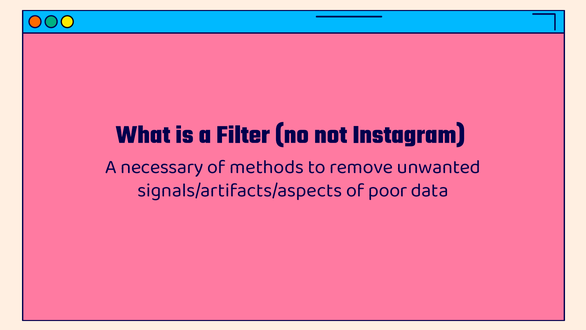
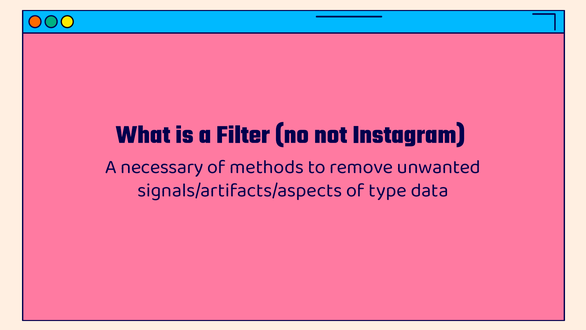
poor: poor -> type
